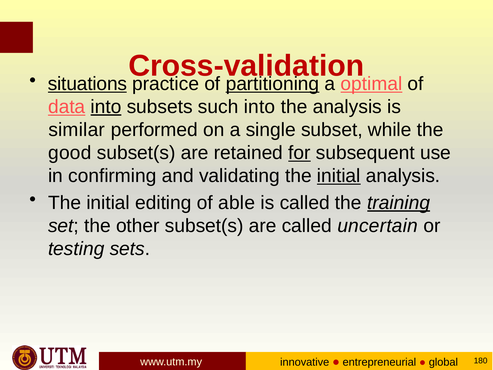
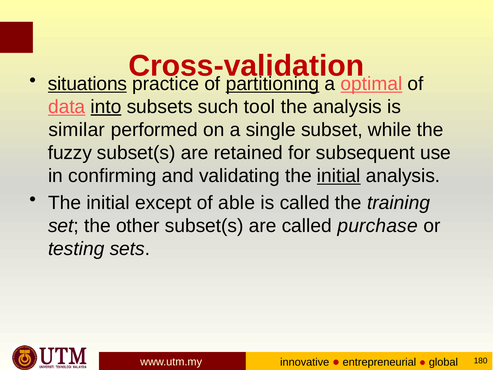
such into: into -> tool
good: good -> fuzzy
for underline: present -> none
editing: editing -> except
training underline: present -> none
uncertain: uncertain -> purchase
